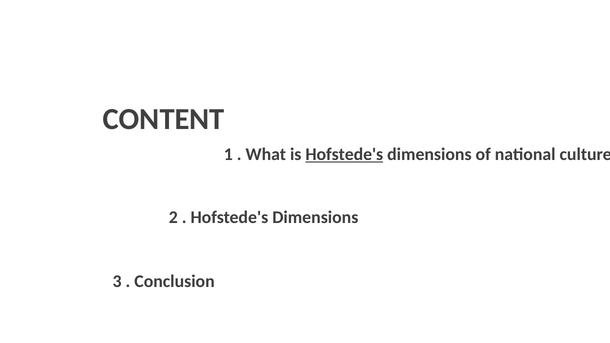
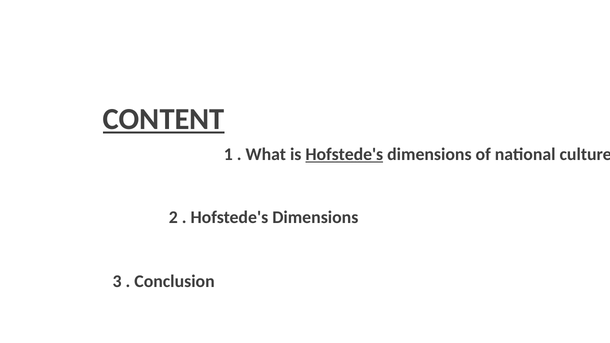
CONTENT underline: none -> present
